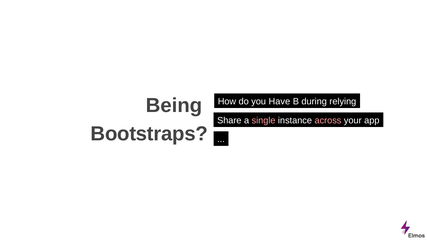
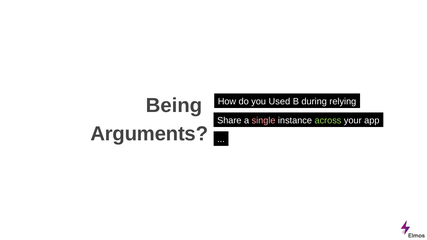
Have: Have -> Used
across colour: pink -> light green
Bootstraps: Bootstraps -> Arguments
